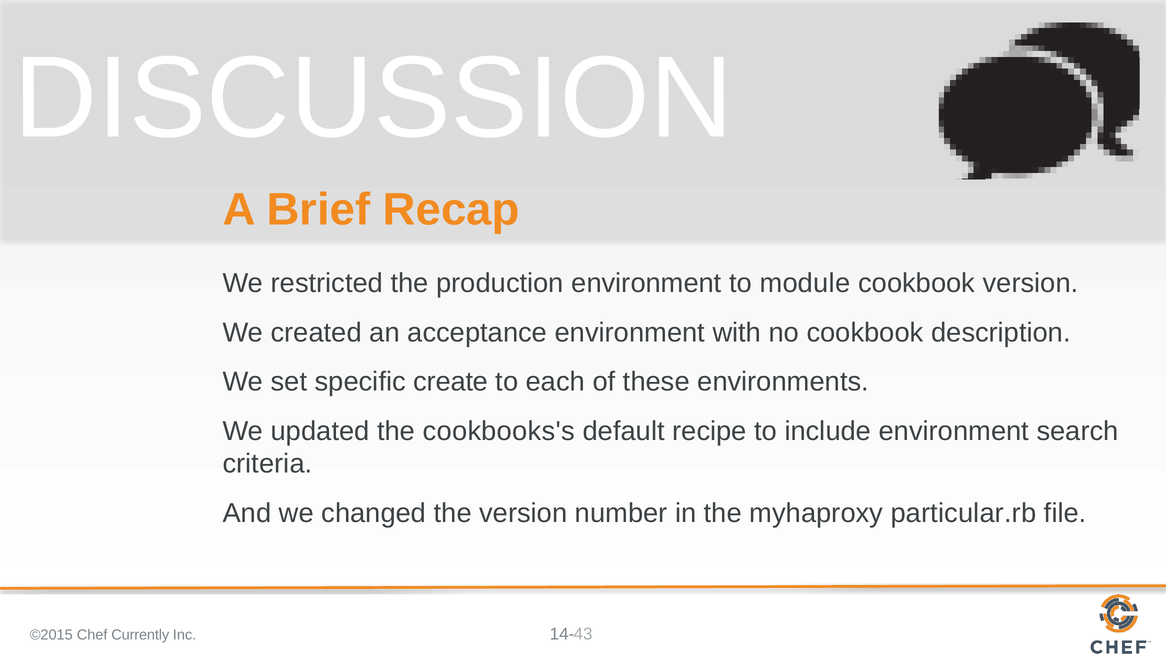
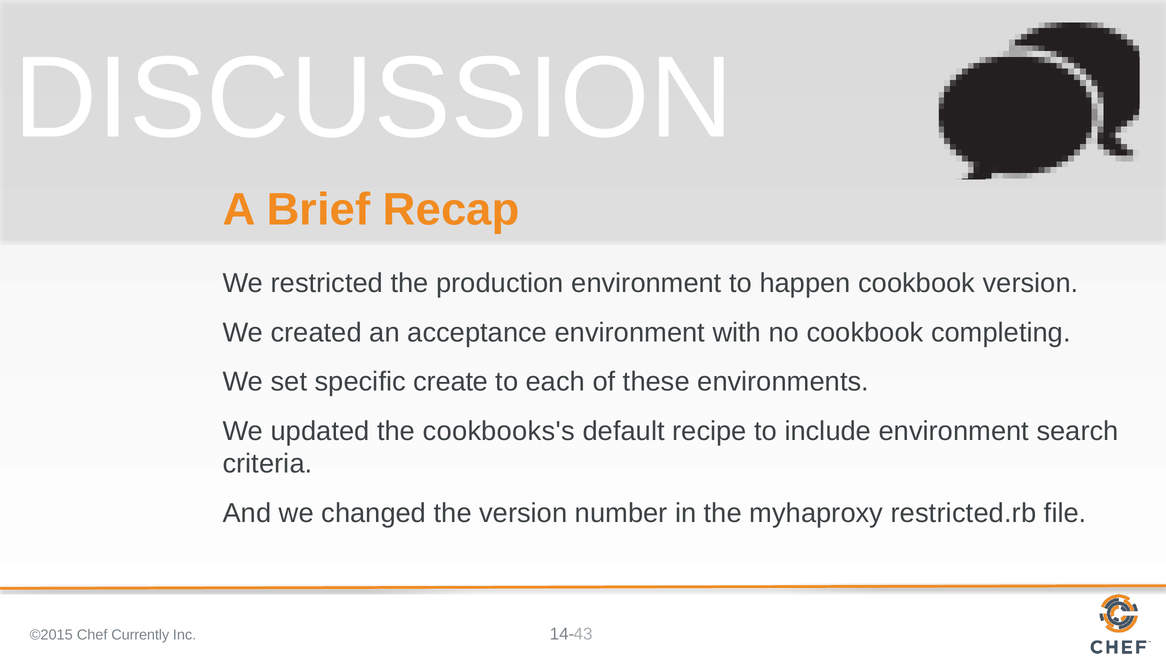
module: module -> happen
description: description -> completing
particular.rb: particular.rb -> restricted.rb
